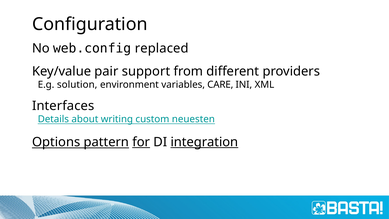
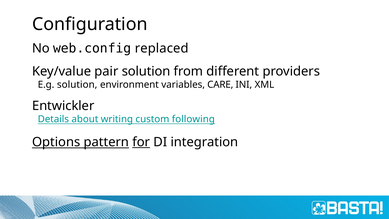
pair support: support -> solution
Interfaces: Interfaces -> Entwickler
neuesten: neuesten -> following
integration underline: present -> none
